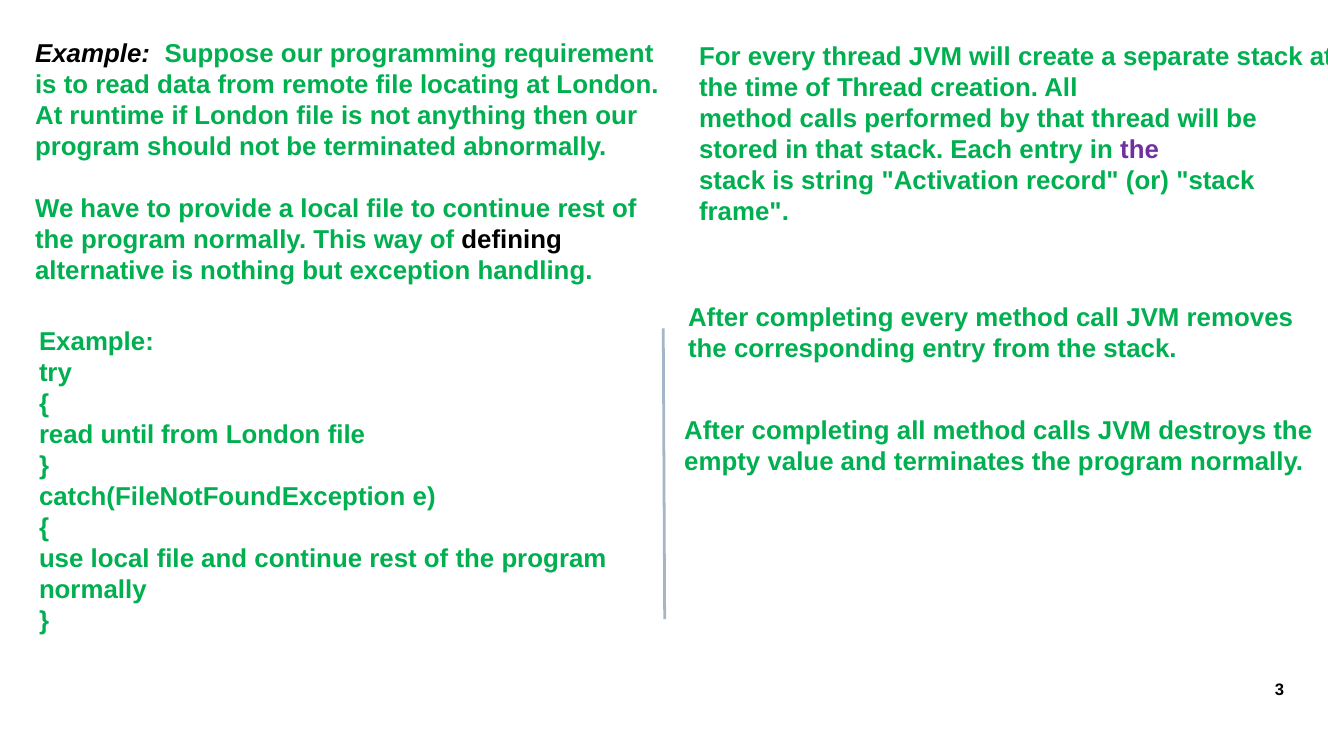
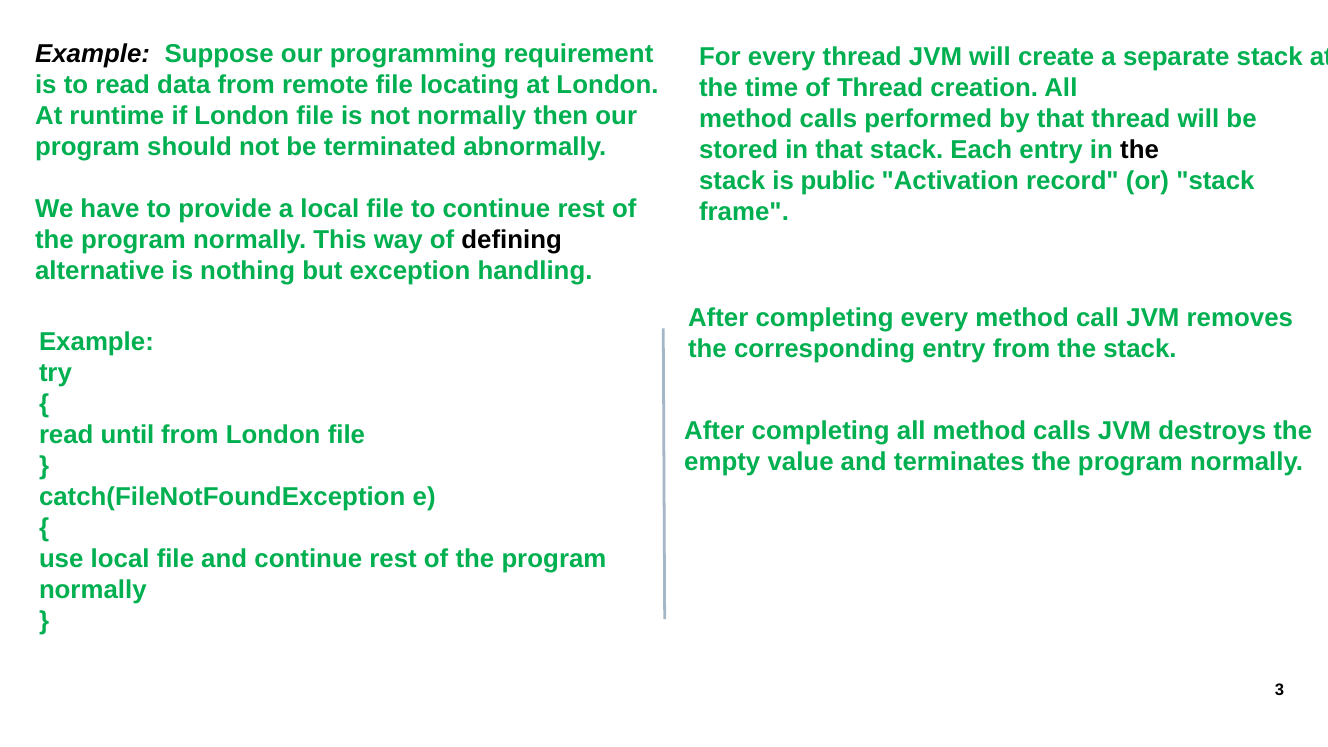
not anything: anything -> normally
the at (1140, 150) colour: purple -> black
string: string -> public
